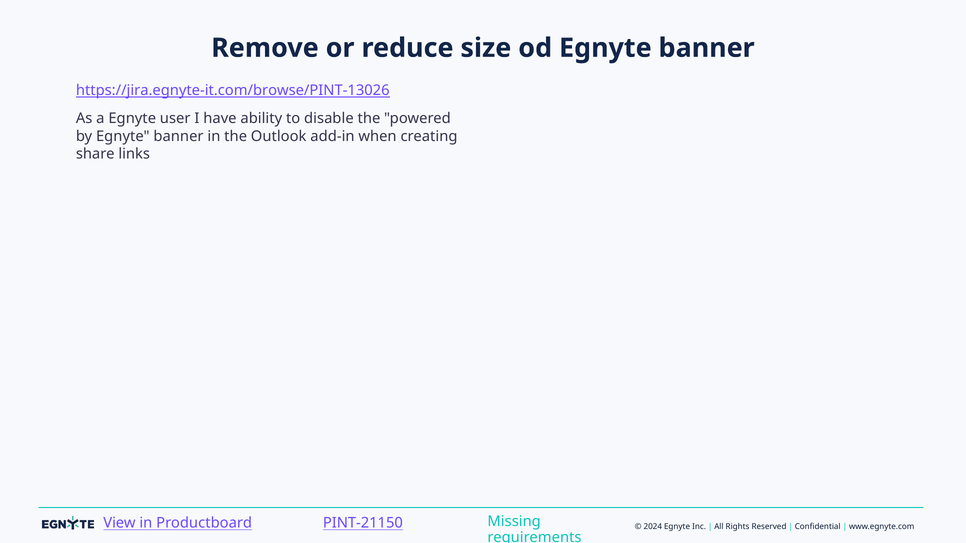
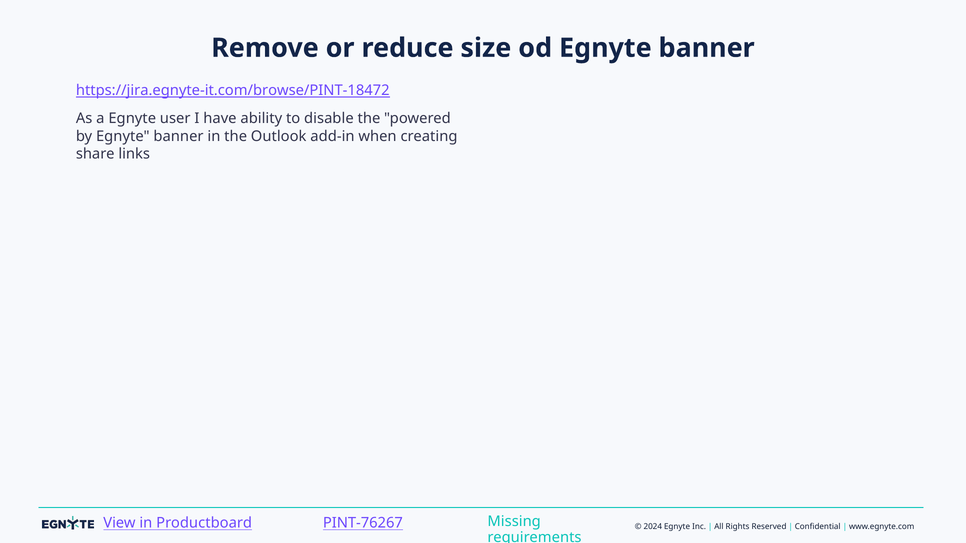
https://jira.egnyte-it.com/browse/PINT-13026: https://jira.egnyte-it.com/browse/PINT-13026 -> https://jira.egnyte-it.com/browse/PINT-18472
PINT-21150: PINT-21150 -> PINT-76267
